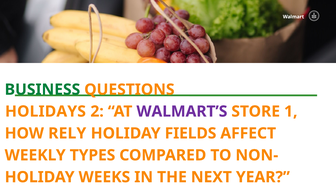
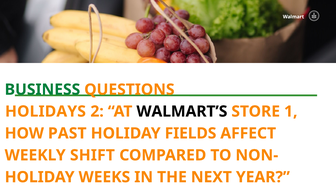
WALMART’S colour: purple -> black
RELY: RELY -> PAST
TYPES: TYPES -> SHIFT
